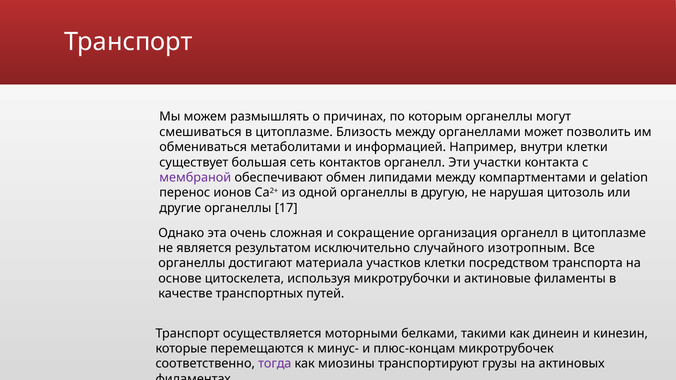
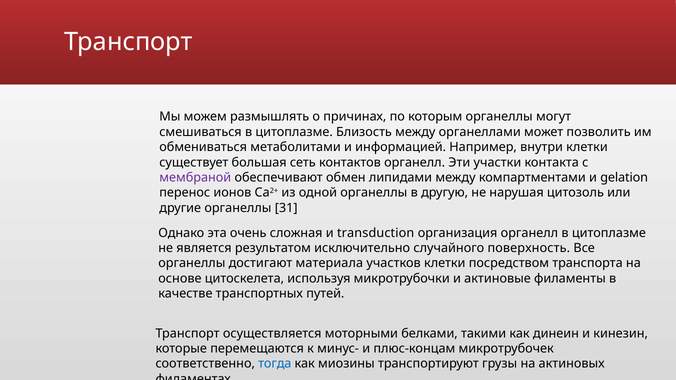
17: 17 -> 31
сокращение: сокращение -> transduction
изотропным: изотропным -> поверхность
тогда colour: purple -> blue
